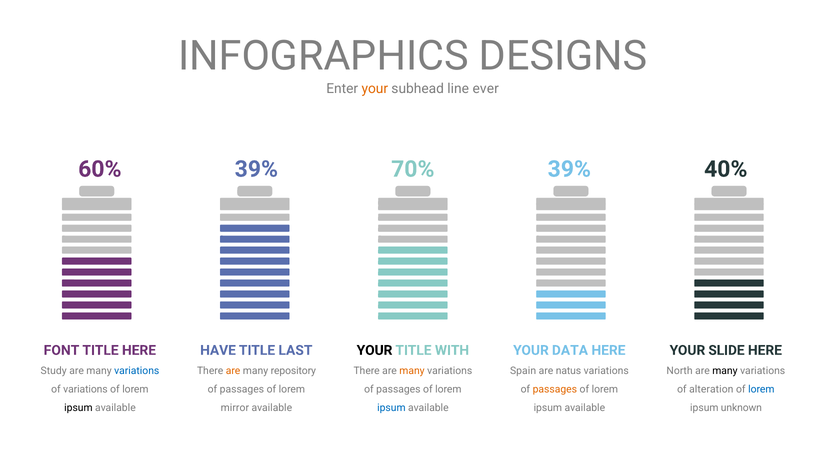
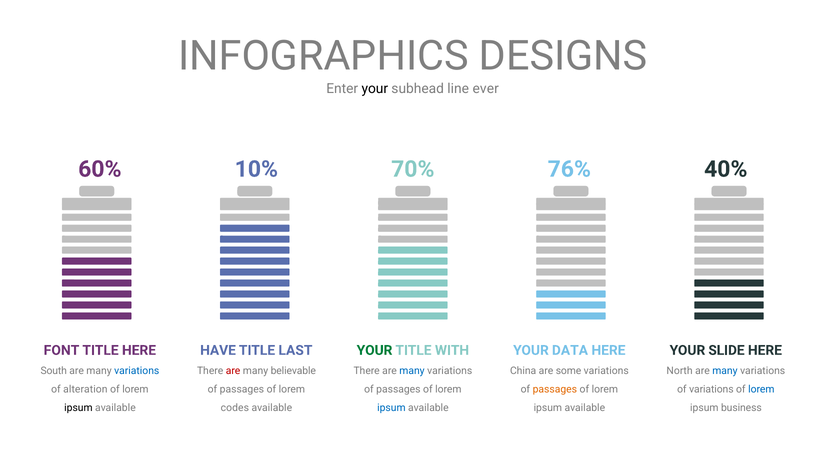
your at (375, 89) colour: orange -> black
60% 39%: 39% -> 10%
70% 39%: 39% -> 76%
YOUR at (375, 350) colour: black -> green
Study: Study -> South
are at (233, 371) colour: orange -> red
repository: repository -> believable
many at (412, 371) colour: orange -> blue
Spain: Spain -> China
natus: natus -> some
many at (725, 371) colour: black -> blue
of variations: variations -> alteration
of alteration: alteration -> variations
mirror: mirror -> codes
unknown: unknown -> business
